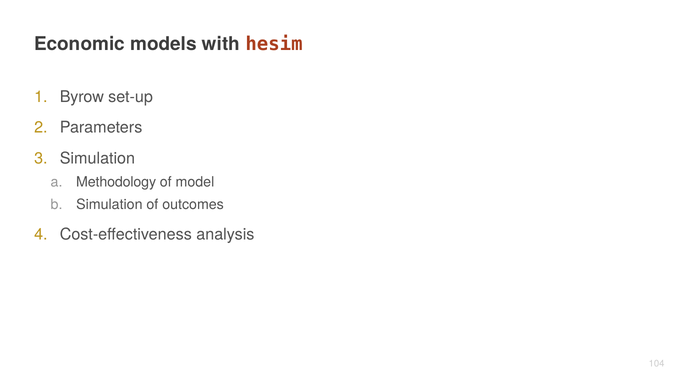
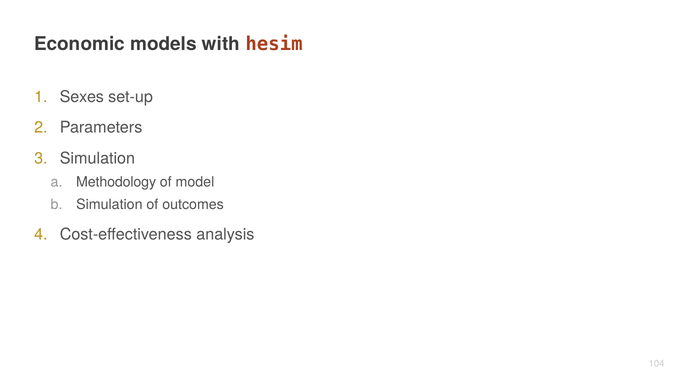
Byrow: Byrow -> Sexes
